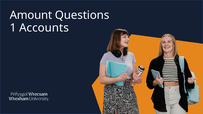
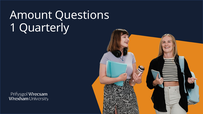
Accounts: Accounts -> Quarterly
